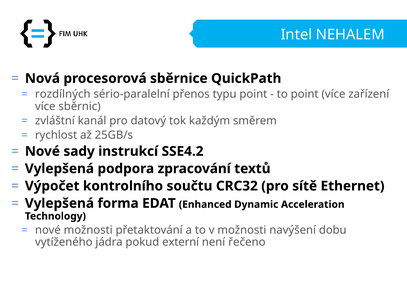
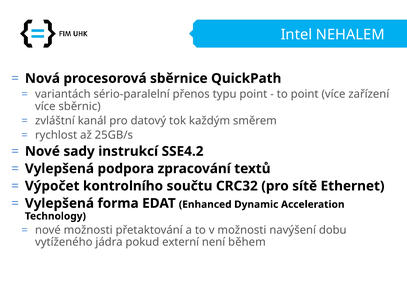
rozdílných: rozdílných -> variantách
řečeno: řečeno -> během
